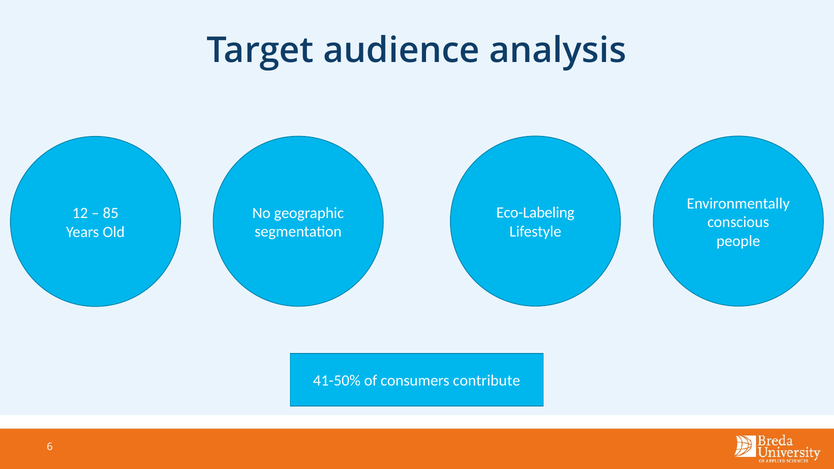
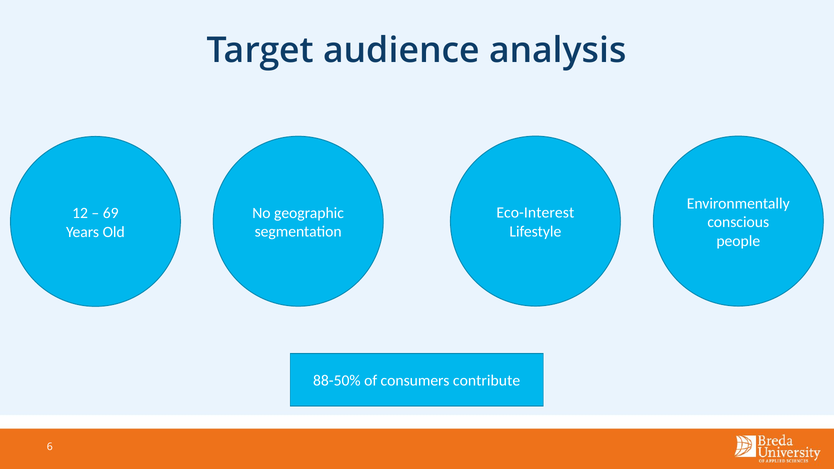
Eco-Labeling: Eco-Labeling -> Eco-Interest
85: 85 -> 69
41-50%: 41-50% -> 88-50%
